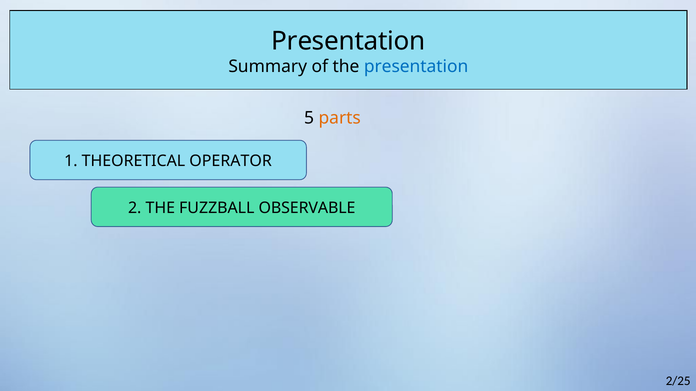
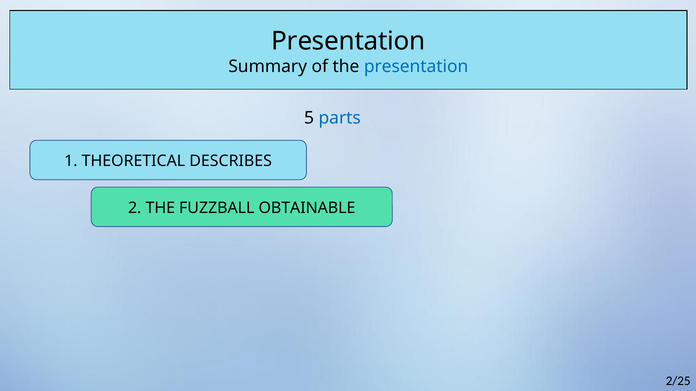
parts colour: orange -> blue
OPERATOR: OPERATOR -> DESCRIBES
OBSERVABLE: OBSERVABLE -> OBTAINABLE
